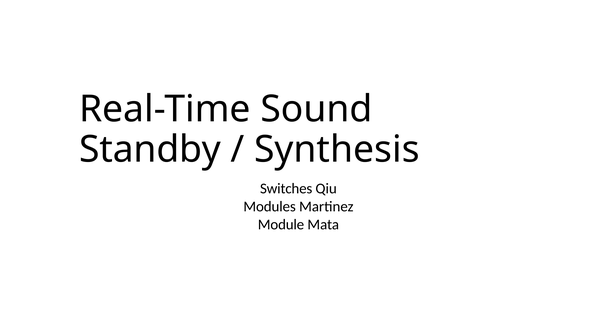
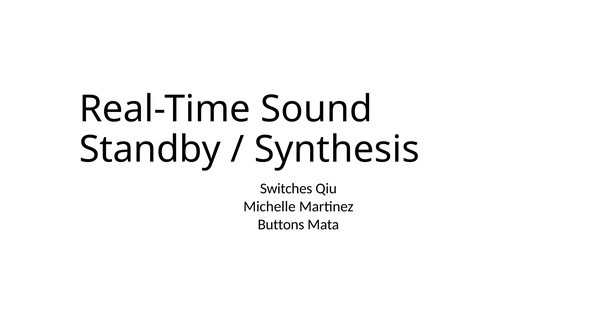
Modules: Modules -> Michelle
Module: Module -> Buttons
